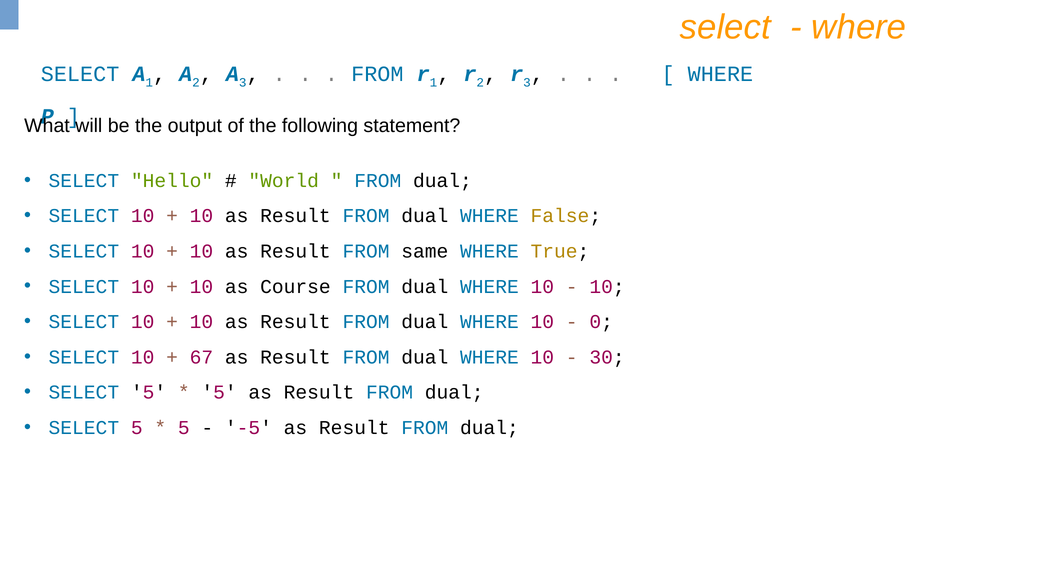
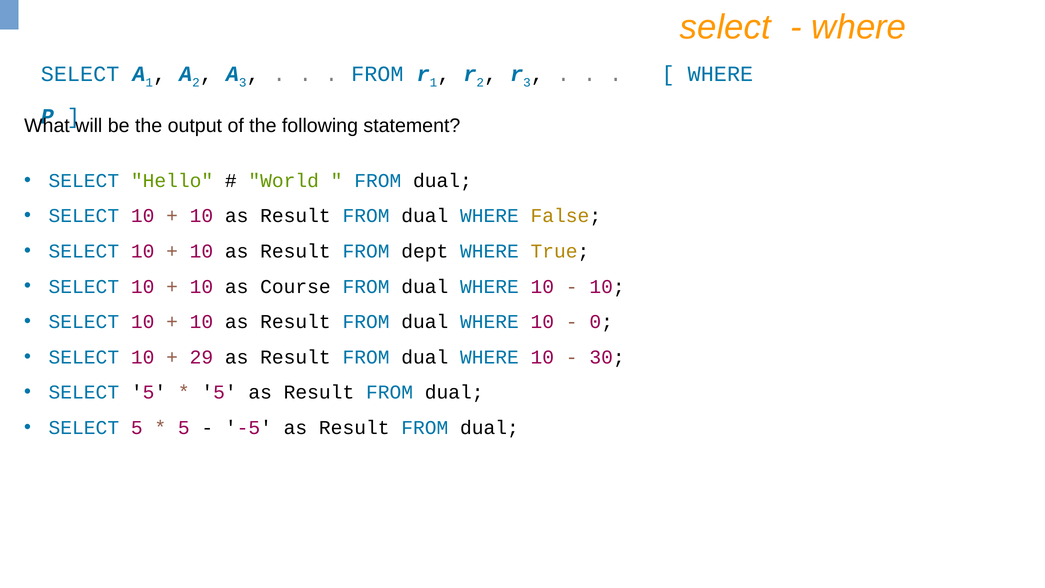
same: same -> dept
67: 67 -> 29
